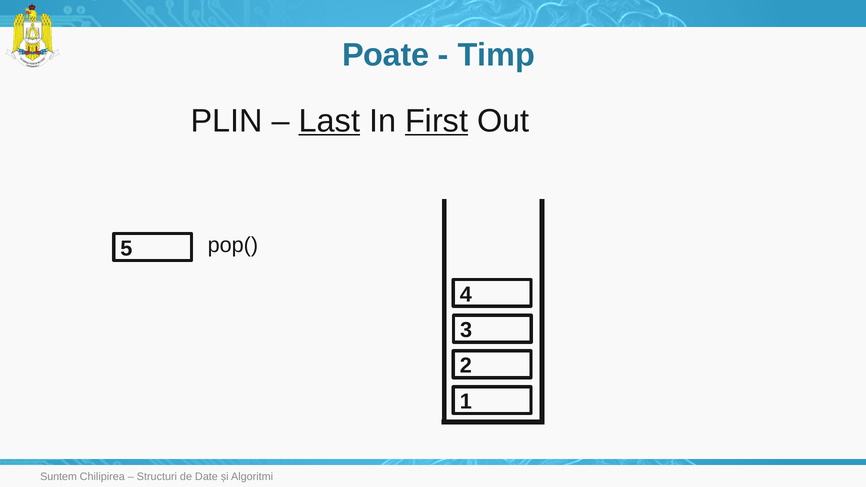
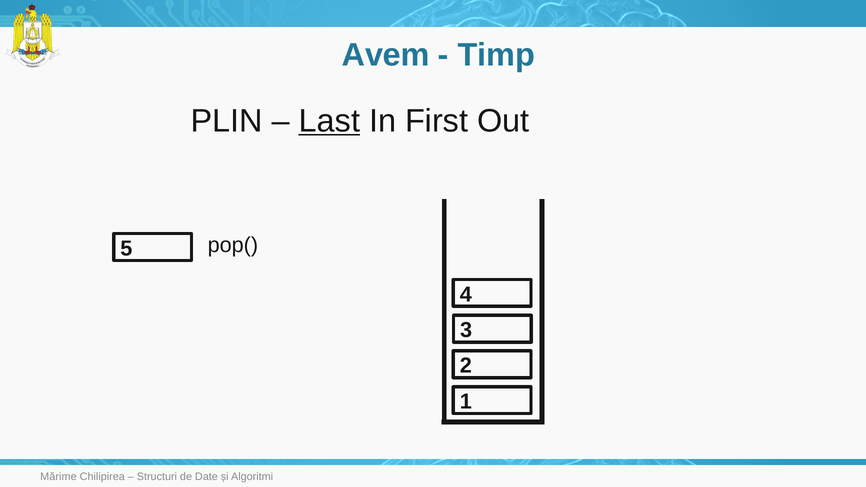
Poate: Poate -> Avem
First underline: present -> none
Suntem: Suntem -> Mărime
